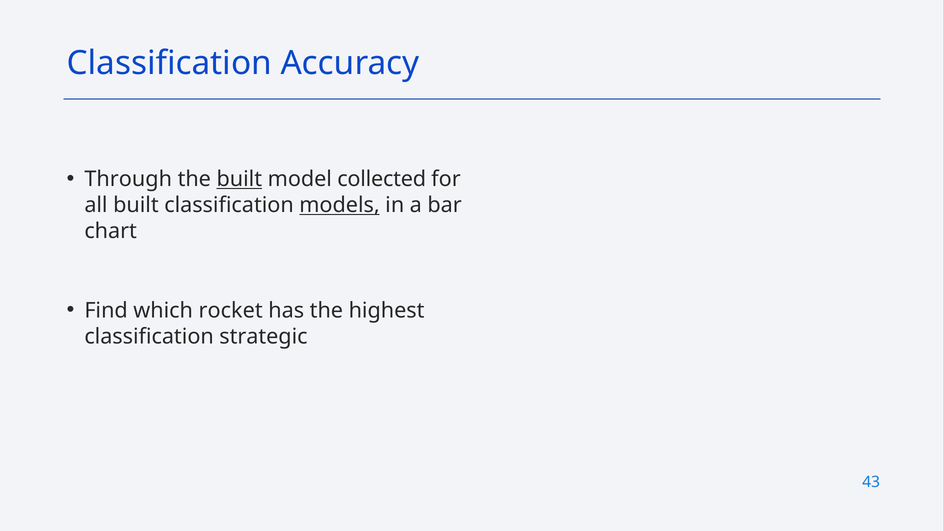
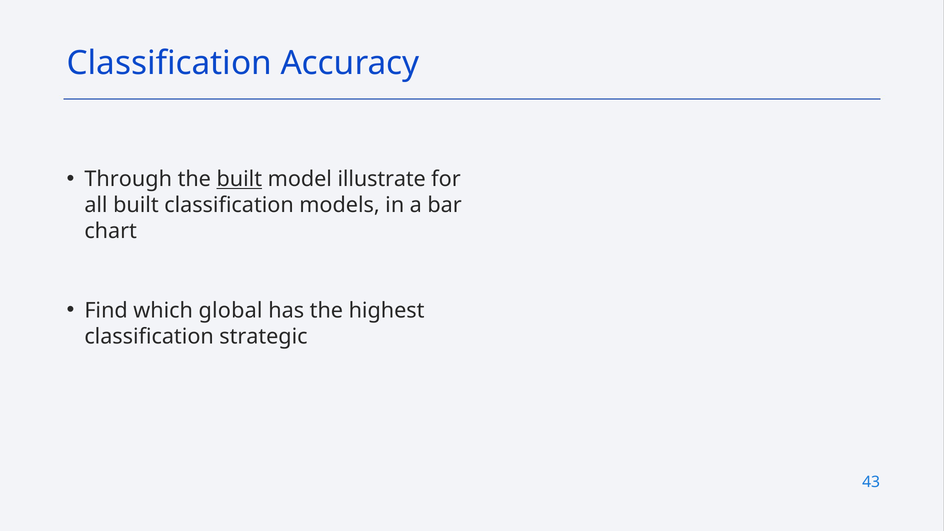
collected: collected -> illustrate
models underline: present -> none
rocket: rocket -> global
